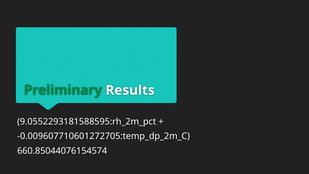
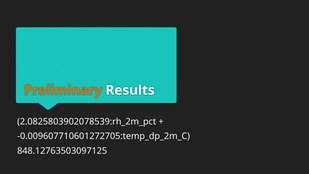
Preliminary colour: green -> orange
9.0552293181588595:rh_2m_pct: 9.0552293181588595:rh_2m_pct -> 2.0825803902078539:rh_2m_pct
660.85044076154574: 660.85044076154574 -> 848.12763503097125
